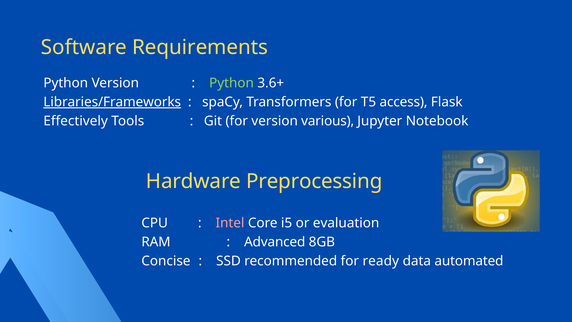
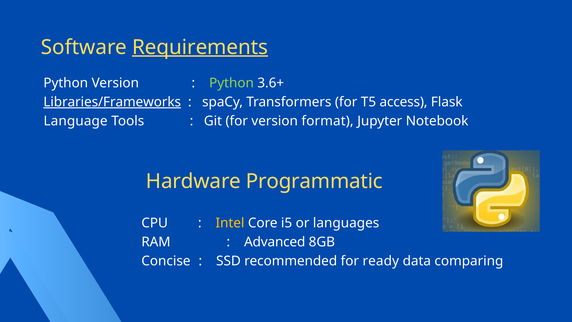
Requirements underline: none -> present
Effectively: Effectively -> Language
various: various -> format
Preprocessing: Preprocessing -> Programmatic
Intel colour: pink -> yellow
evaluation: evaluation -> languages
automated: automated -> comparing
